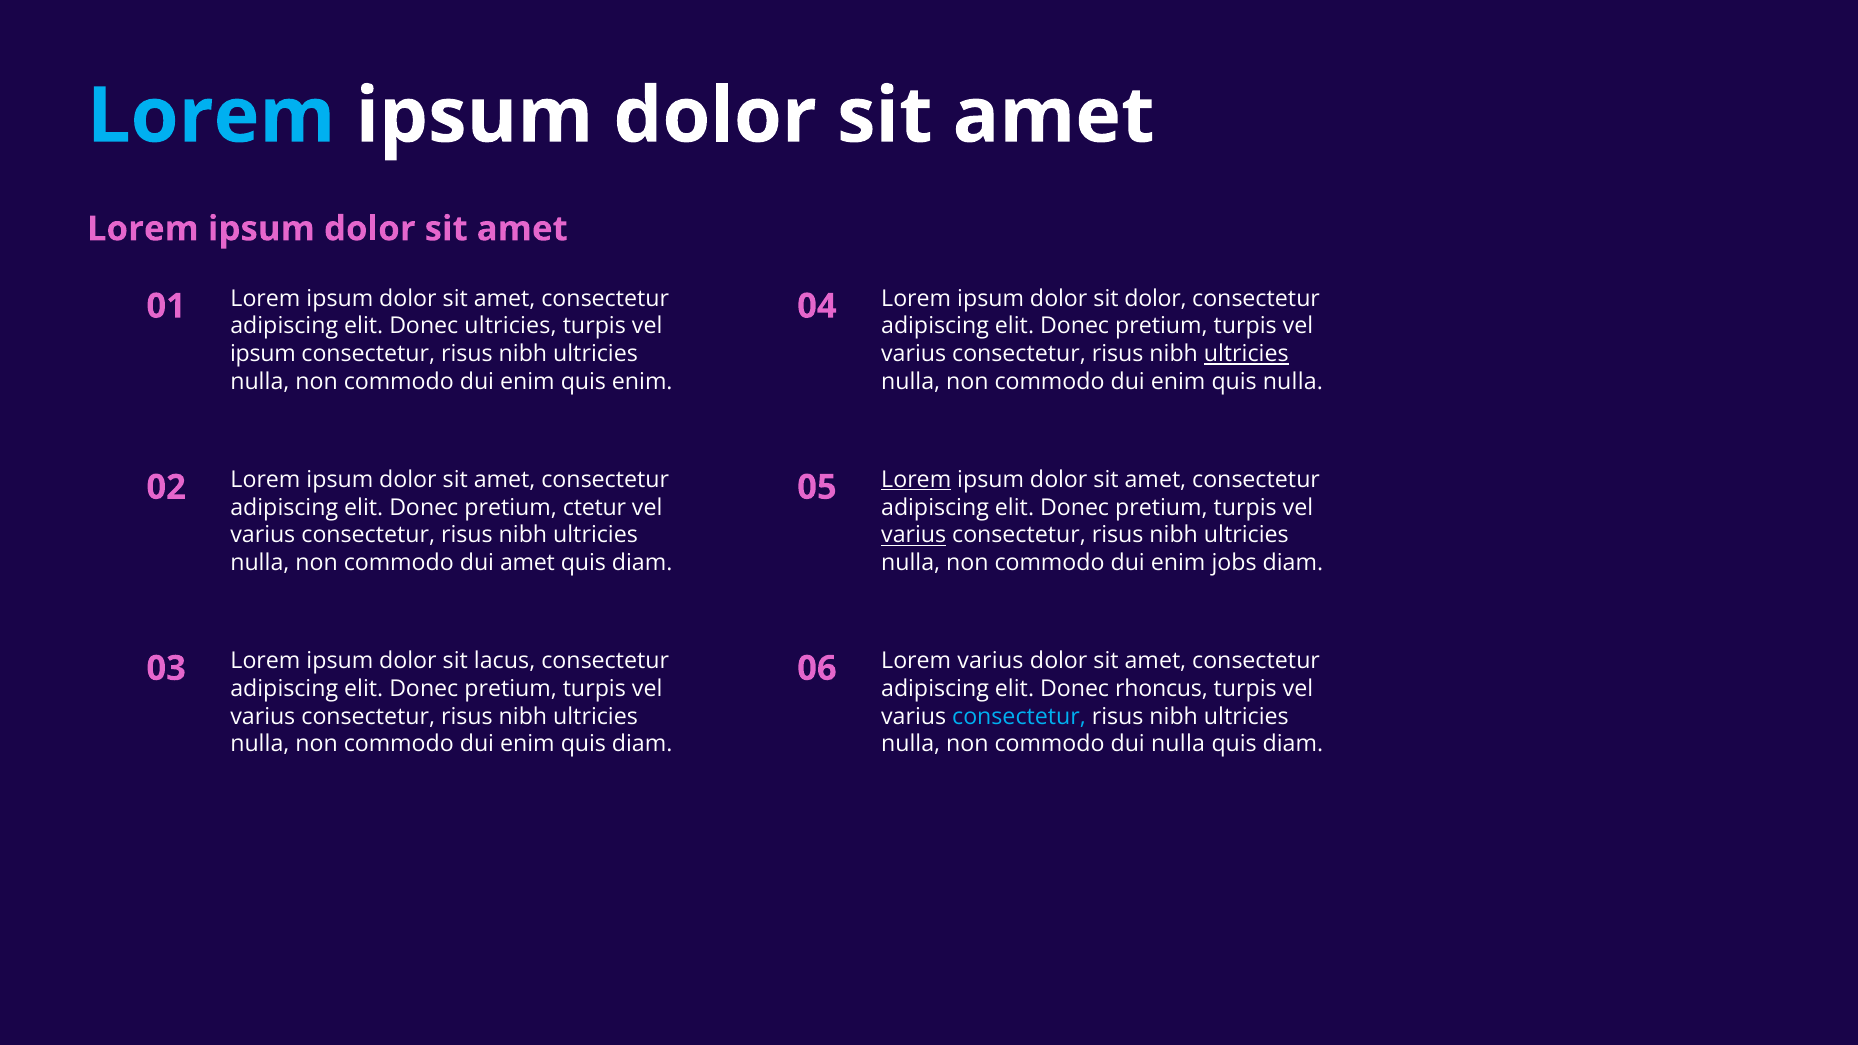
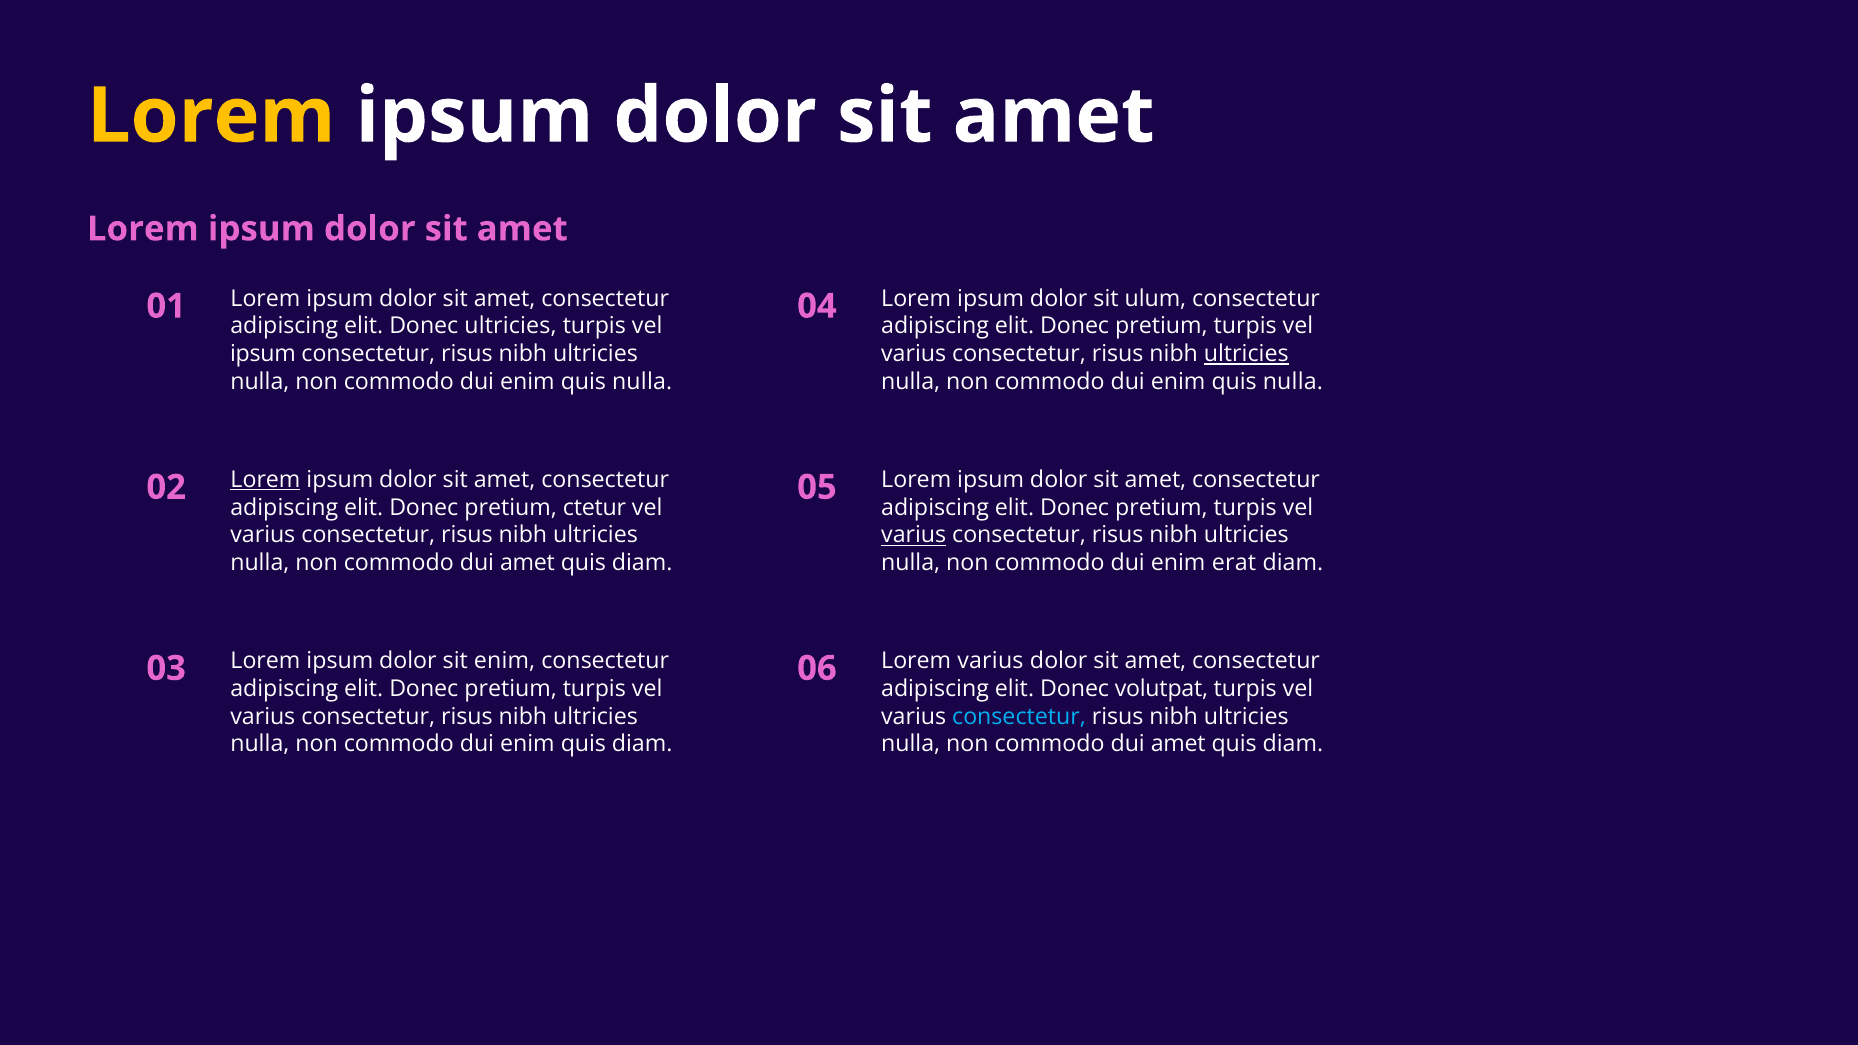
Lorem at (211, 116) colour: light blue -> yellow
sit dolor: dolor -> ulum
enim at (642, 382): enim -> nulla
Lorem at (265, 480) underline: none -> present
Lorem at (916, 480) underline: present -> none
jobs: jobs -> erat
sit lacus: lacus -> enim
rhoncus: rhoncus -> volutpat
nulla at (1178, 744): nulla -> amet
